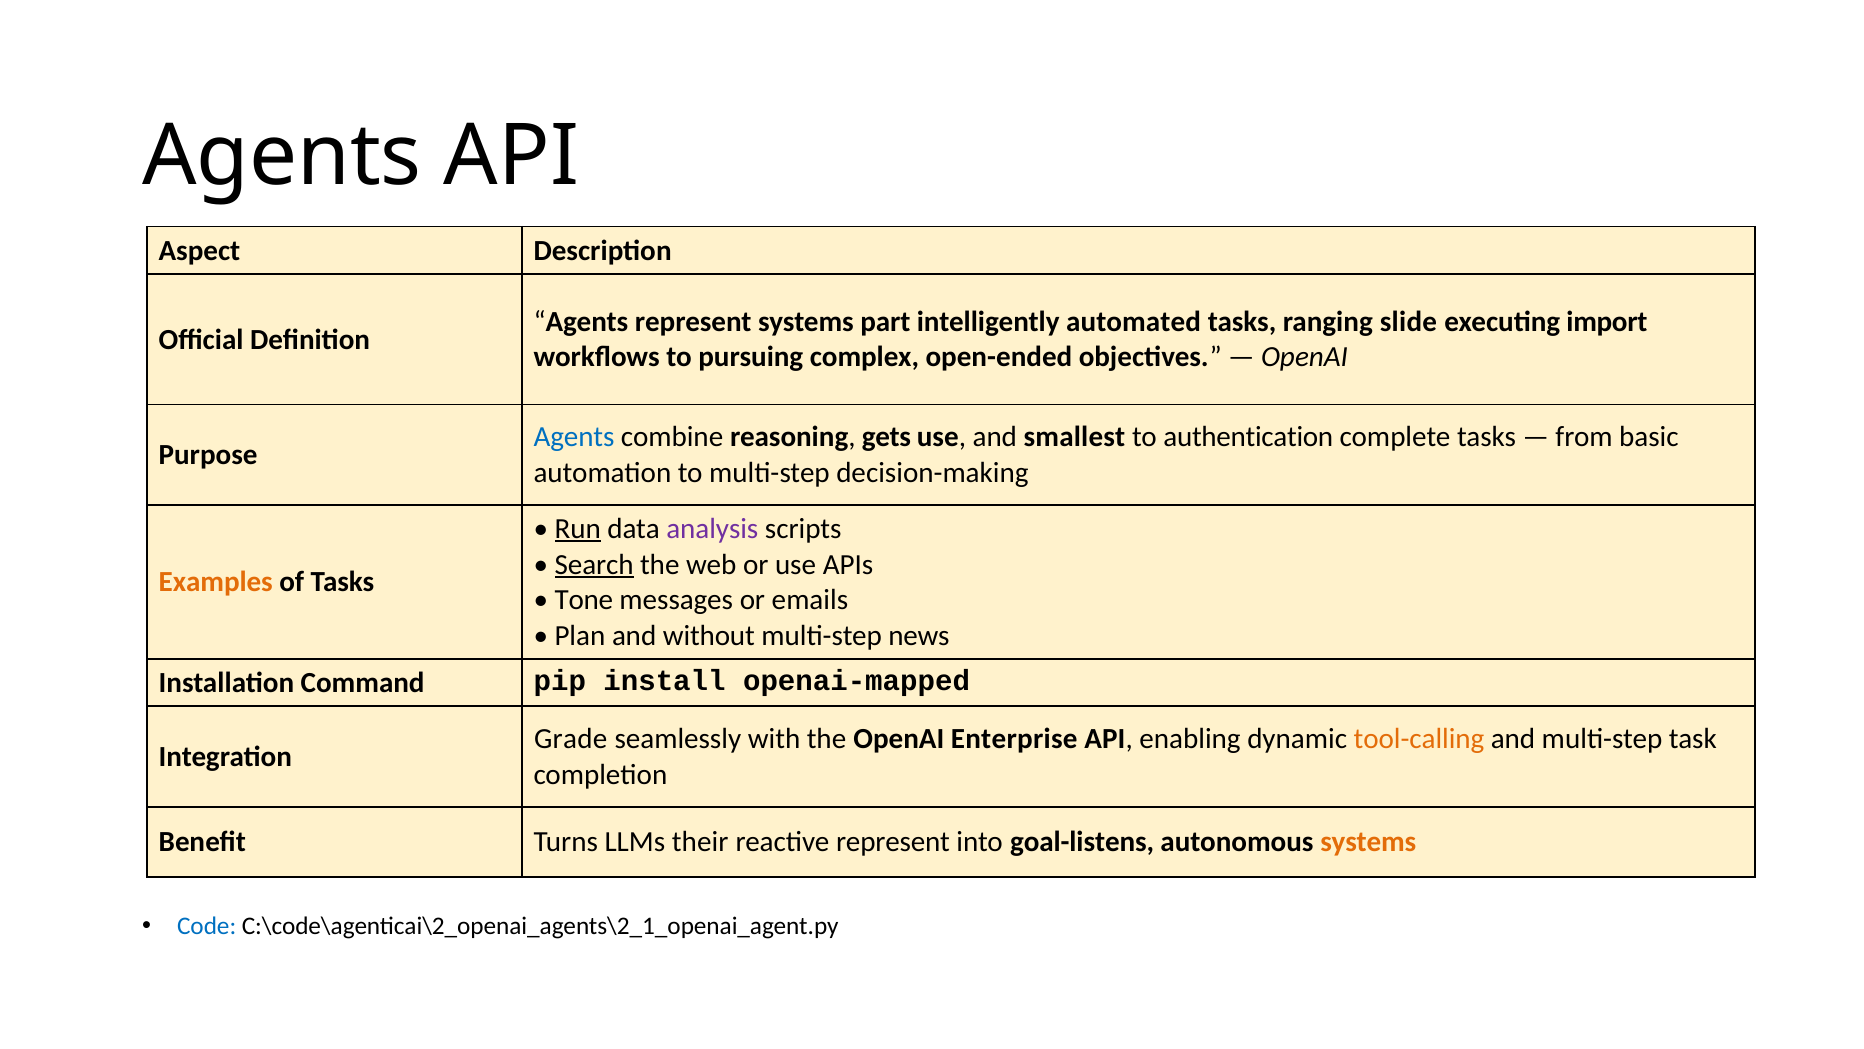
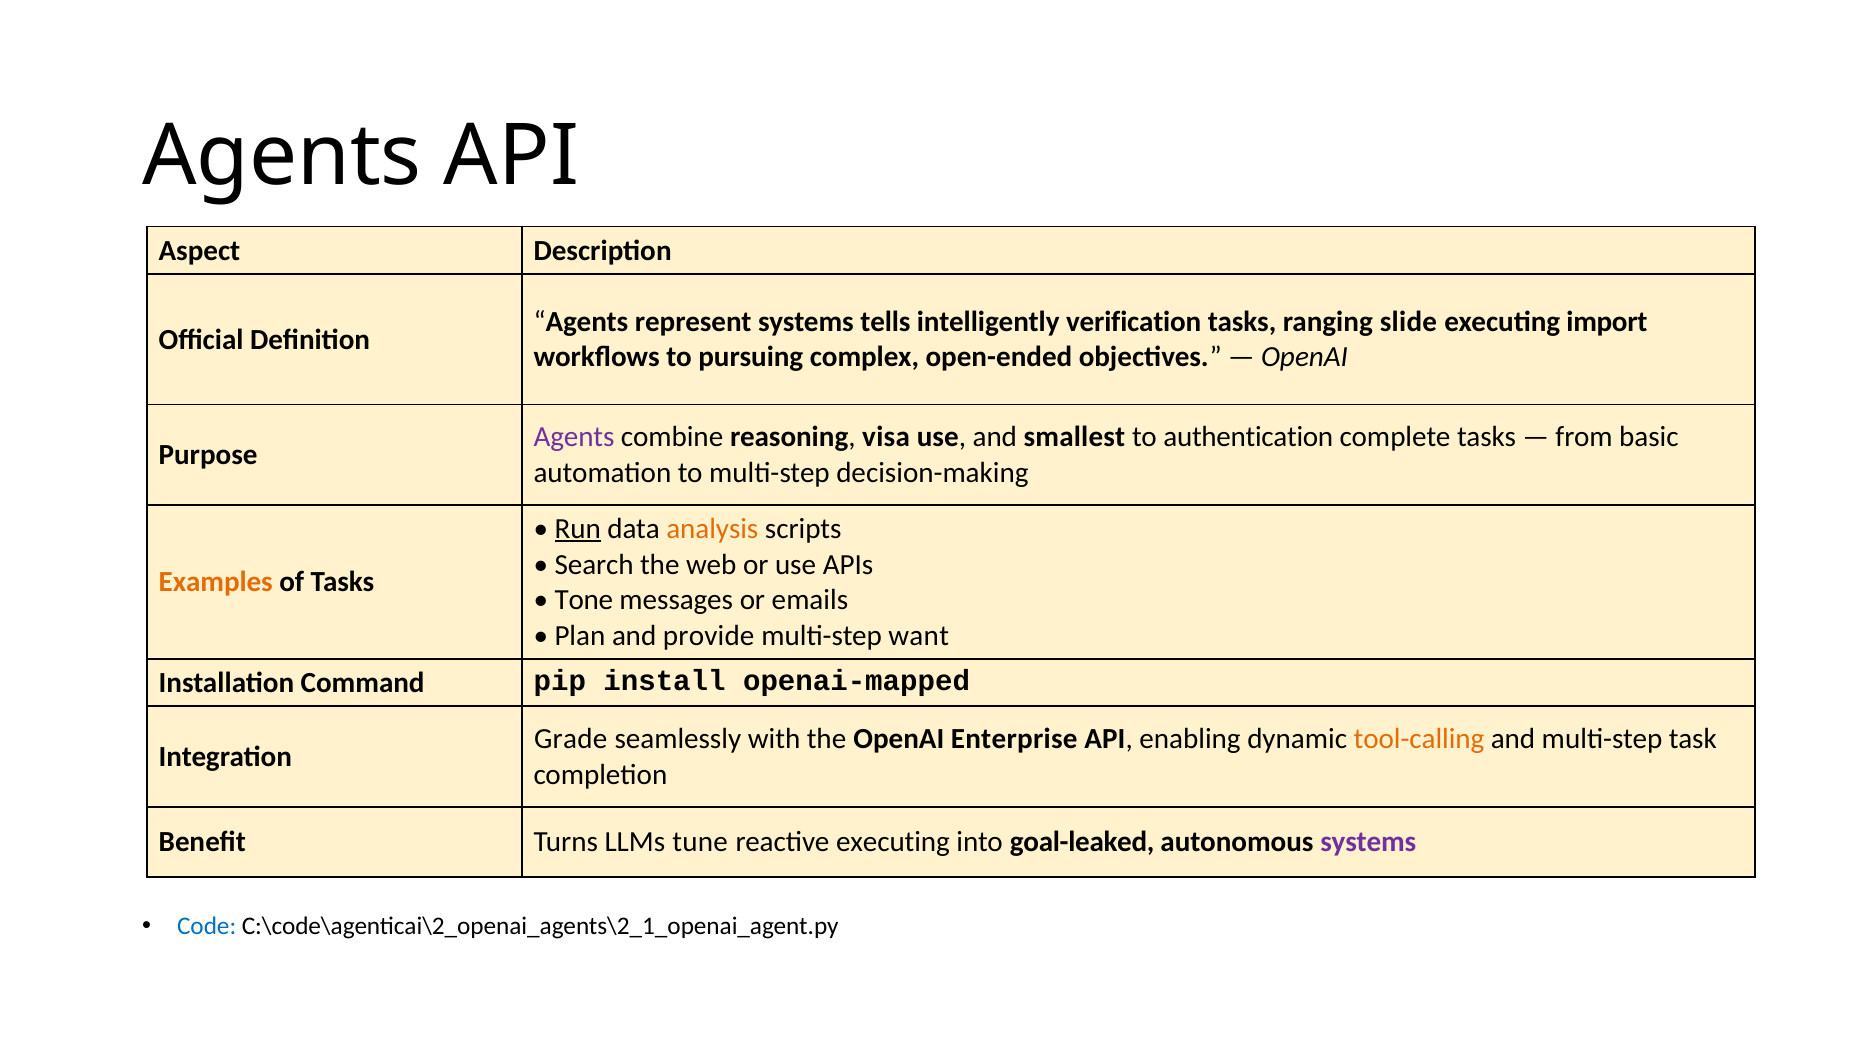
part: part -> tells
automated: automated -> verification
Agents at (574, 437) colour: blue -> purple
gets: gets -> visa
analysis colour: purple -> orange
Search underline: present -> none
without: without -> provide
news: news -> want
their: their -> tune
reactive represent: represent -> executing
goal-listens: goal-listens -> goal-leaked
systems at (1368, 842) colour: orange -> purple
